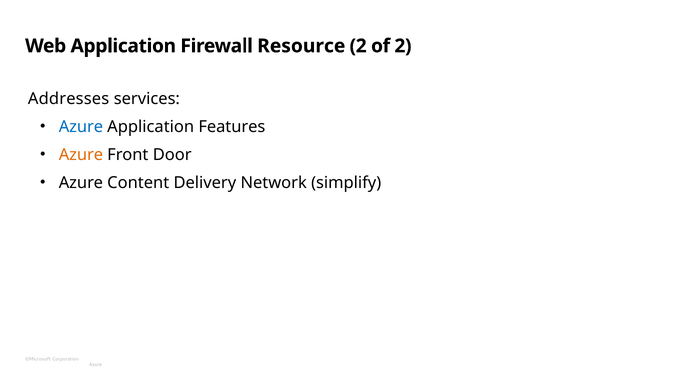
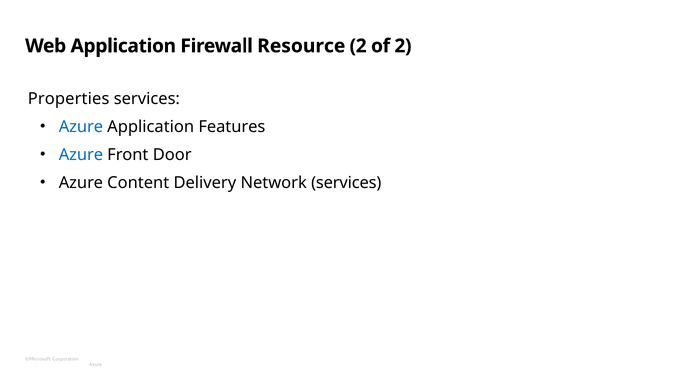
Addresses: Addresses -> Properties
Azure at (81, 155) colour: orange -> blue
Network simplify: simplify -> services
